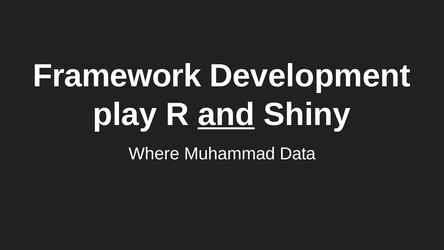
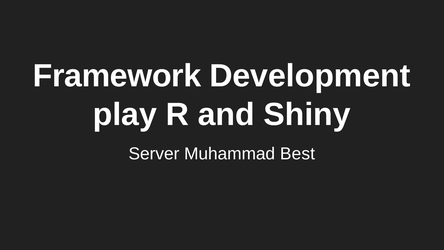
and underline: present -> none
Where: Where -> Server
Data: Data -> Best
